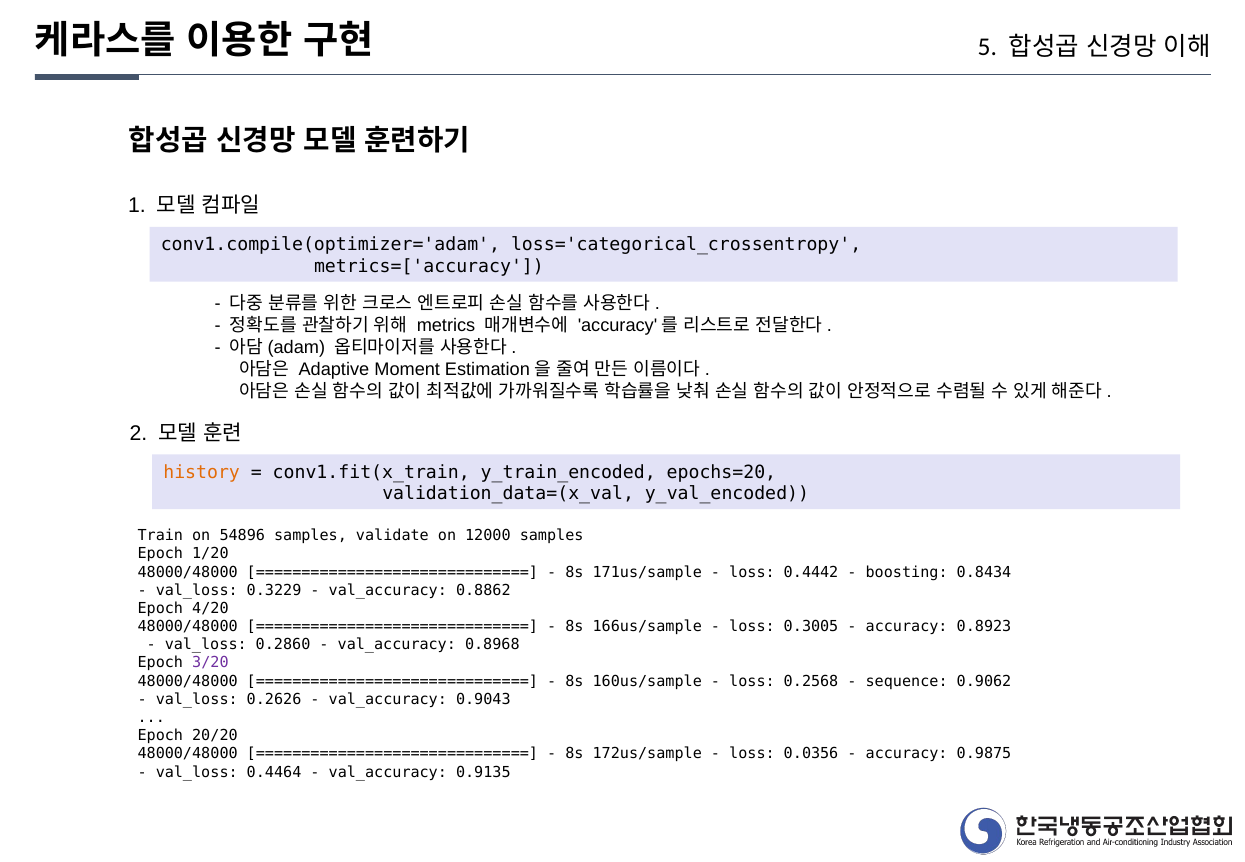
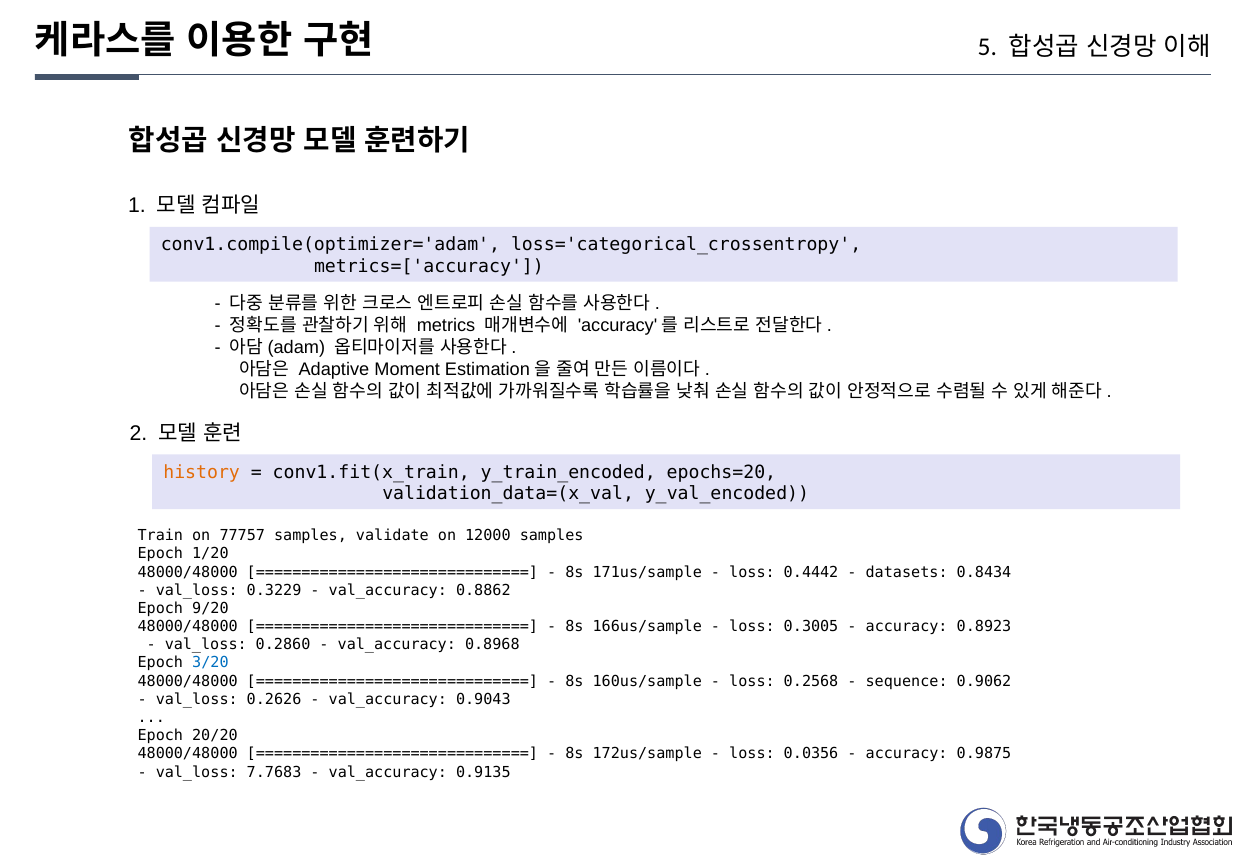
54896: 54896 -> 77757
boosting: boosting -> datasets
4/20: 4/20 -> 9/20
3/20 colour: purple -> blue
0.4464: 0.4464 -> 7.7683
